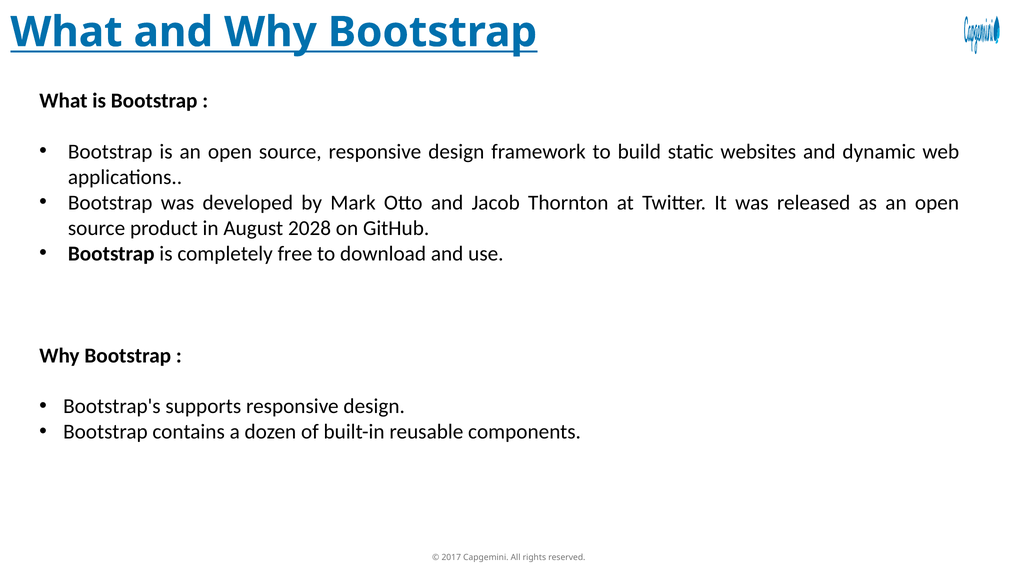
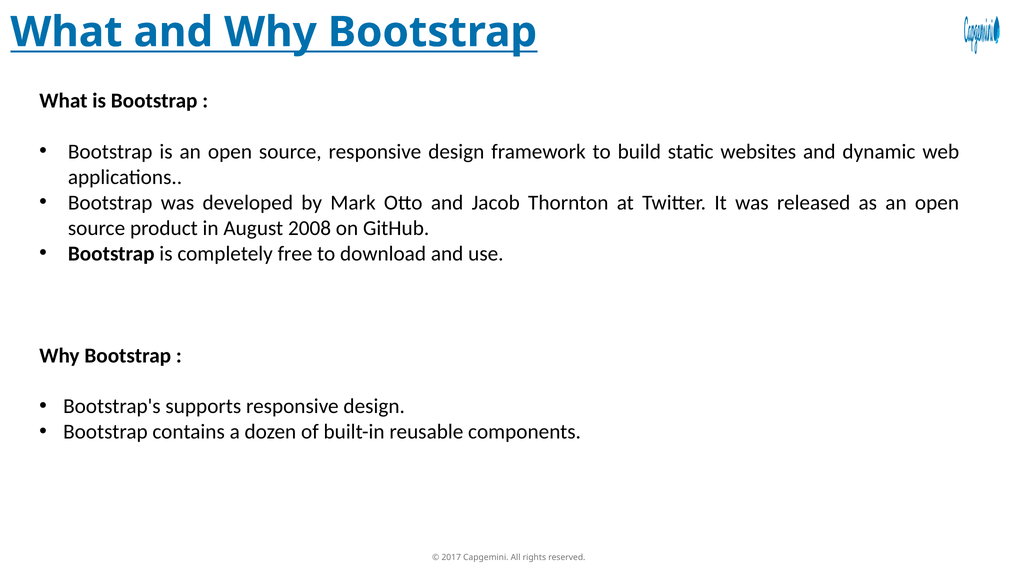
2028: 2028 -> 2008
